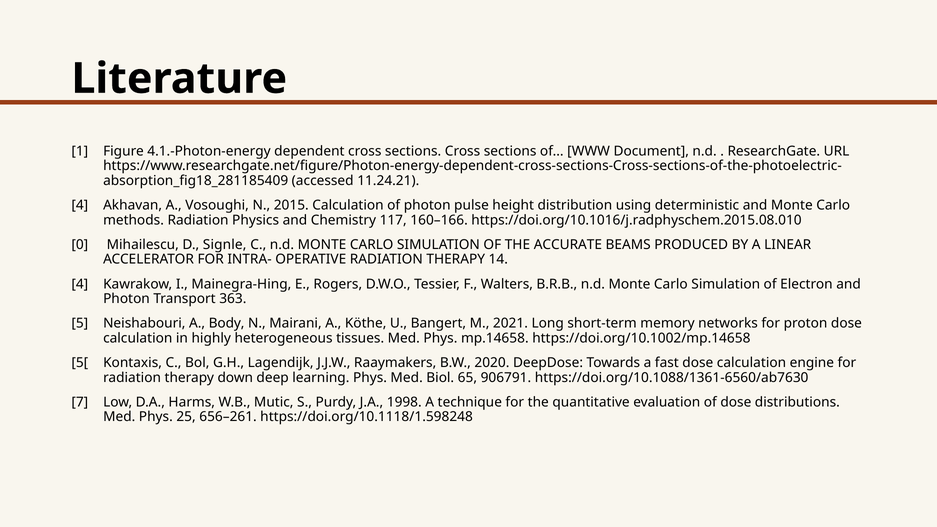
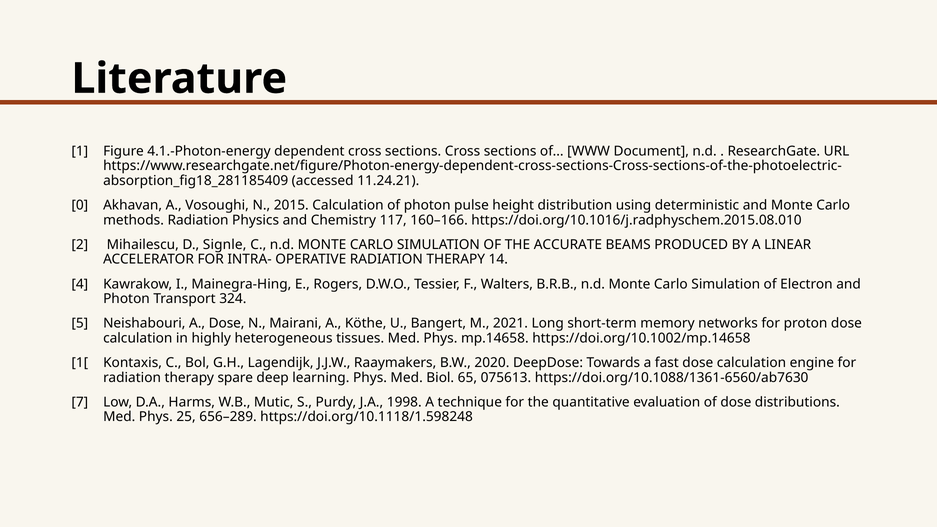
4 at (80, 205): 4 -> 0
0: 0 -> 2
363: 363 -> 324
A Body: Body -> Dose
5[: 5[ -> 1[
down: down -> spare
906791: 906791 -> 075613
656–261: 656–261 -> 656–289
